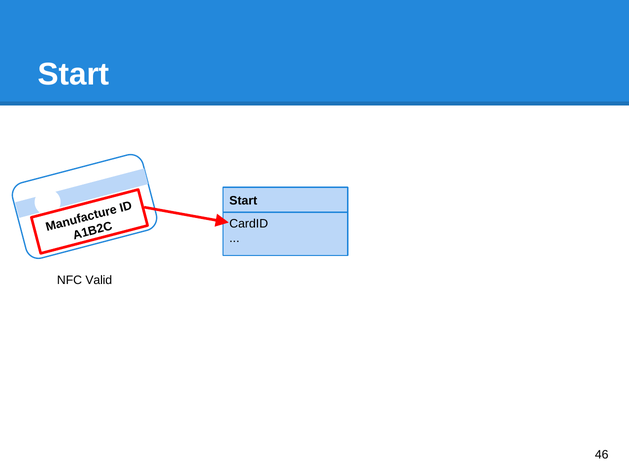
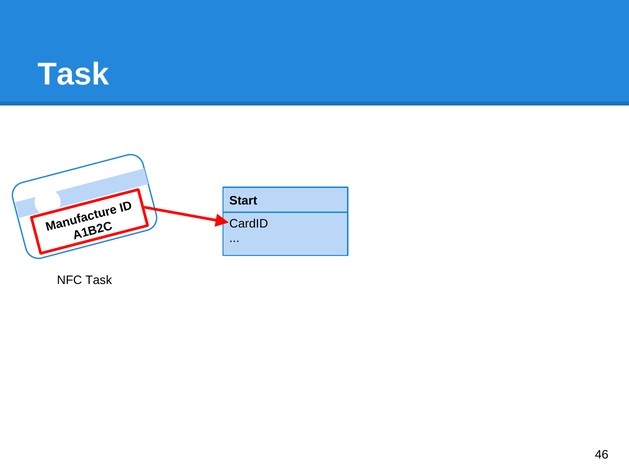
Start at (74, 75): Start -> Task
NFC Valid: Valid -> Task
